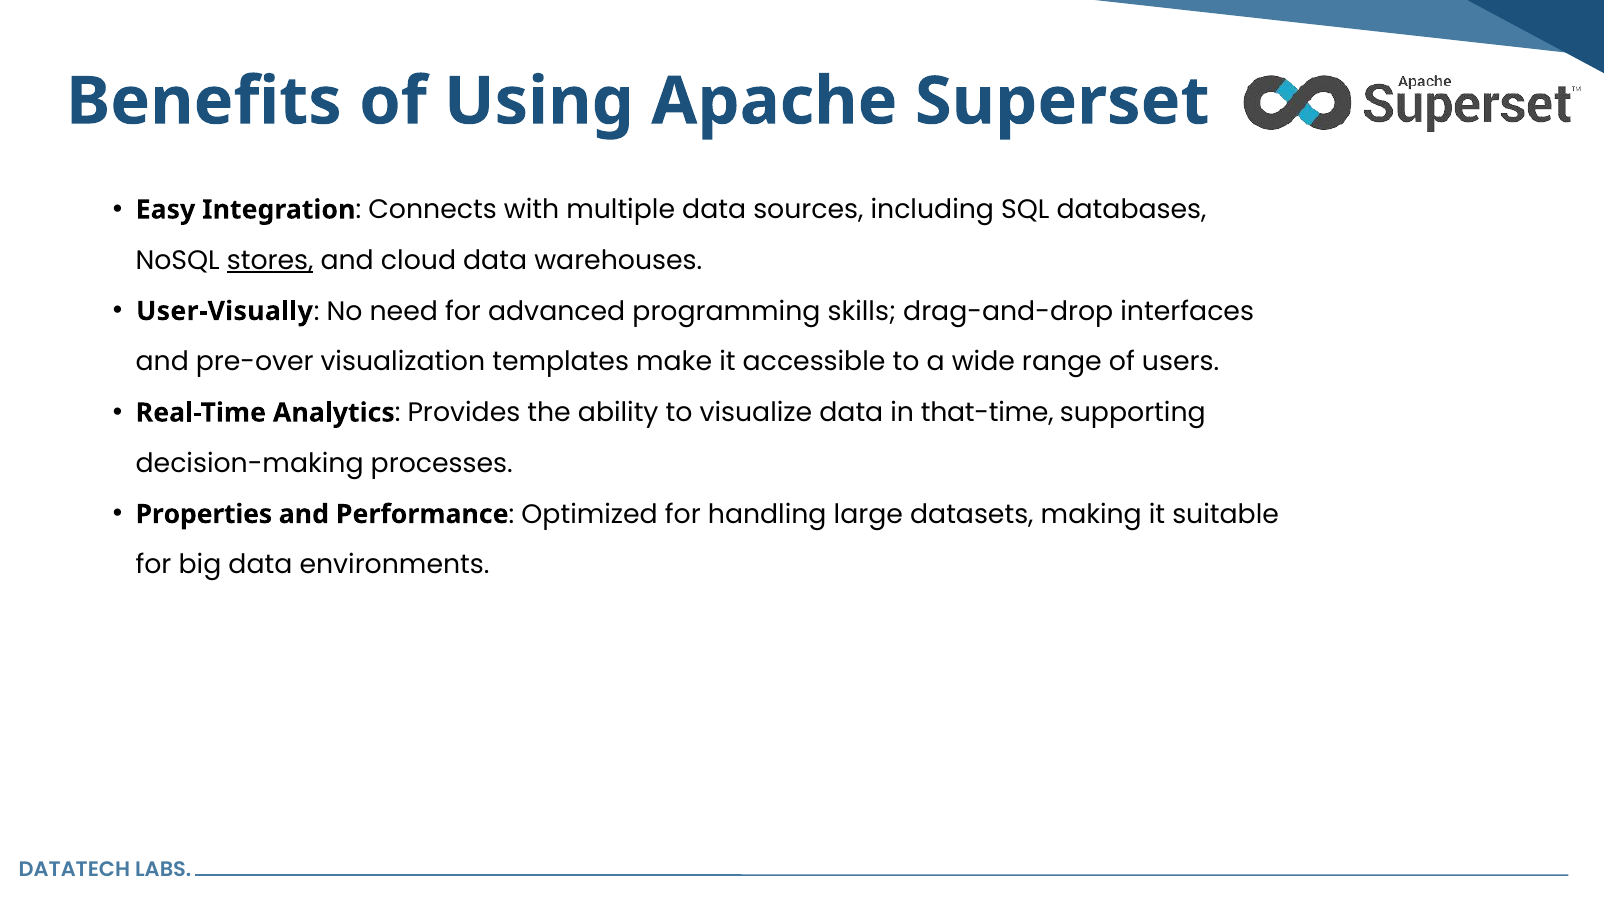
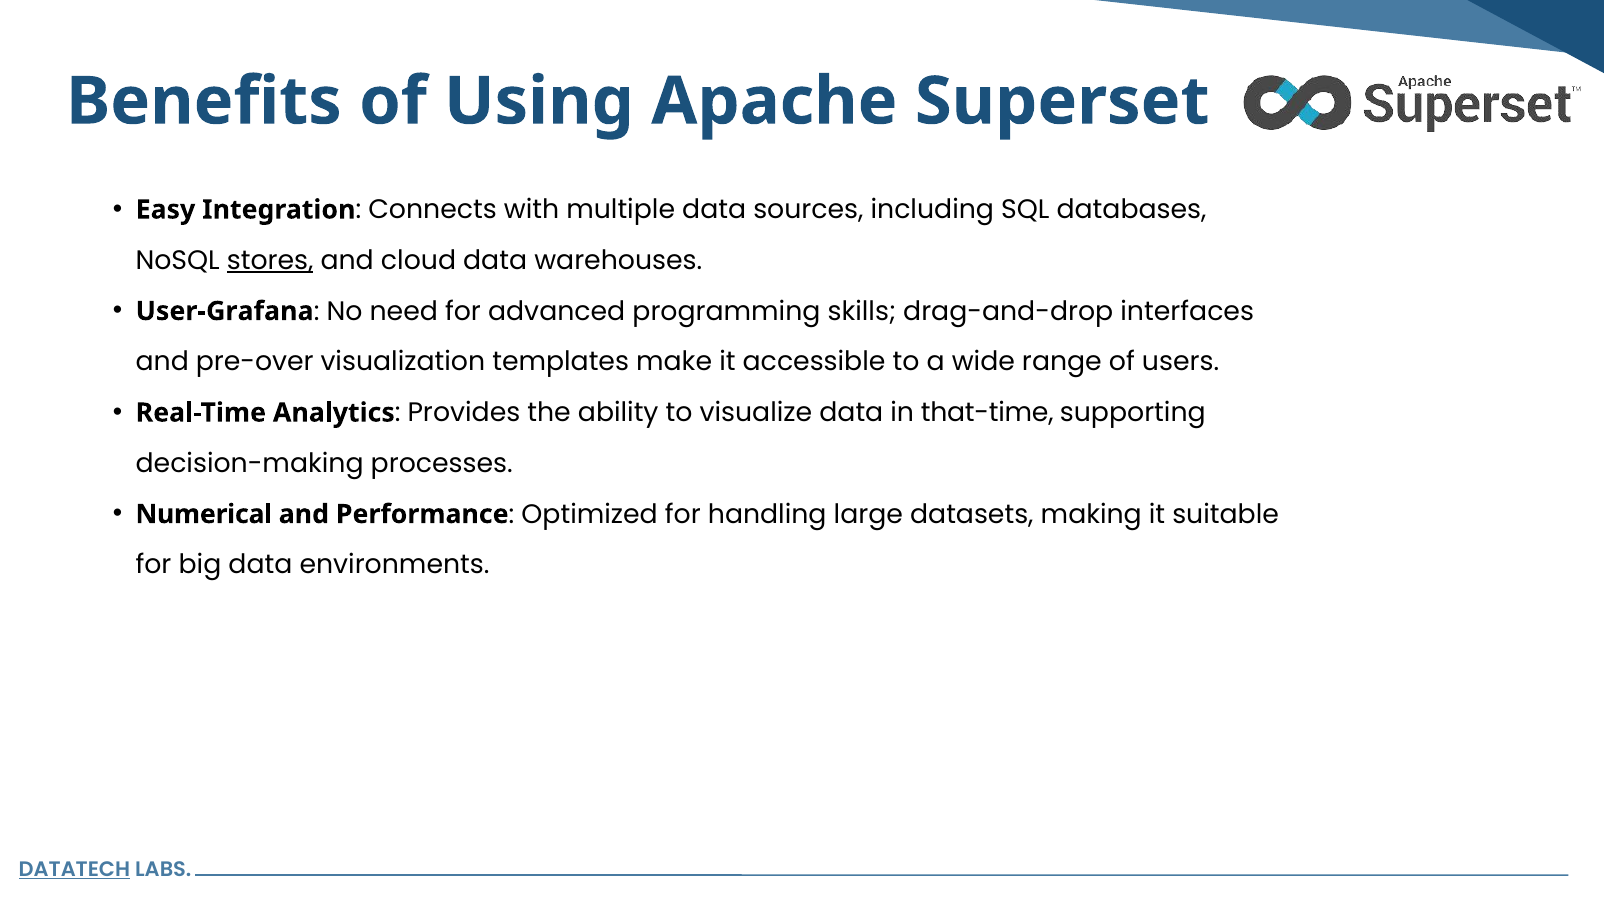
User-Visually: User-Visually -> User-Grafana
Properties: Properties -> Numerical
DATATECH underline: none -> present
